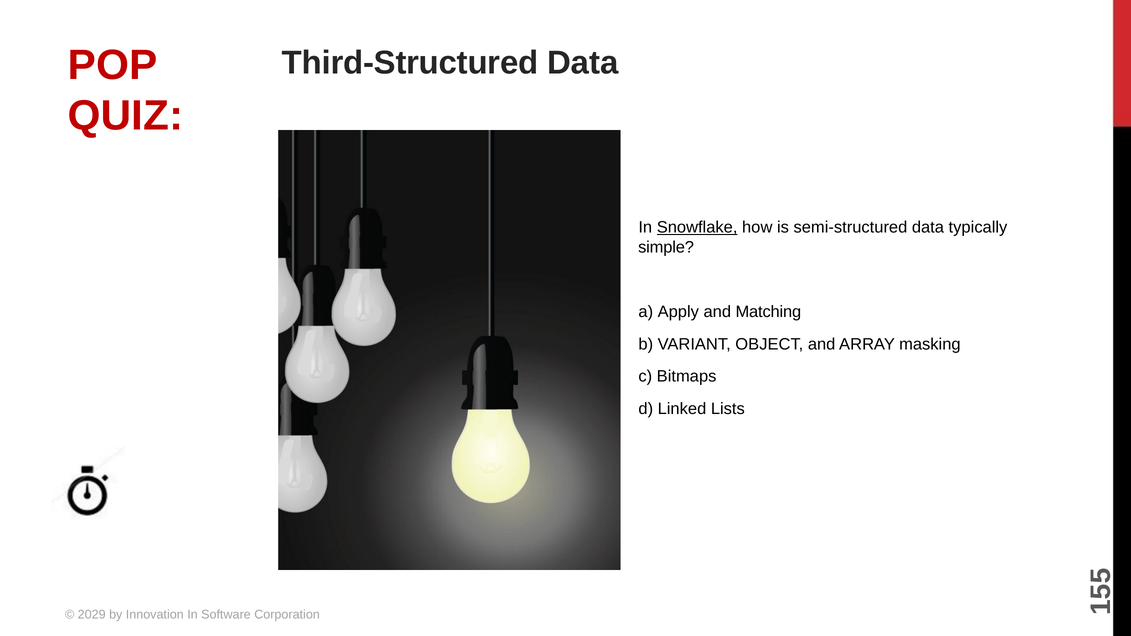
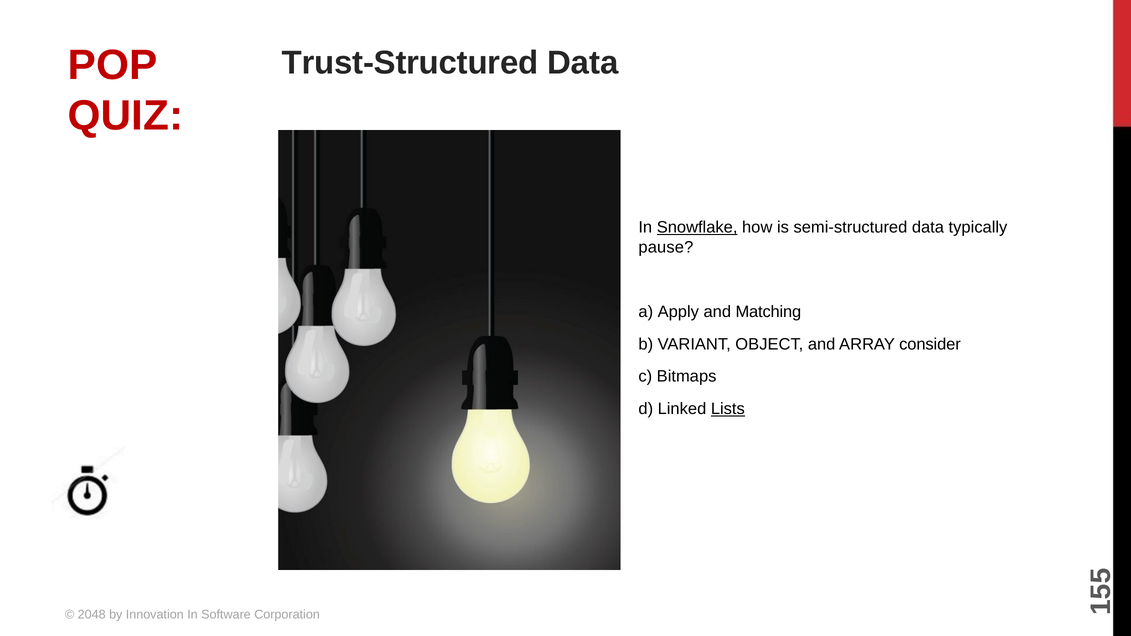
Third-Structured: Third-Structured -> Trust-Structured
simple: simple -> pause
masking: masking -> consider
Lists underline: none -> present
2029: 2029 -> 2048
